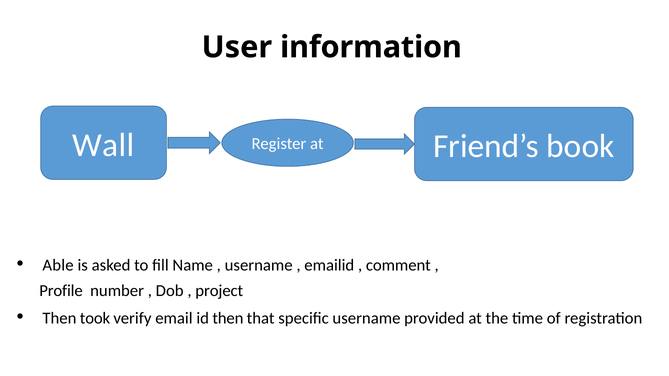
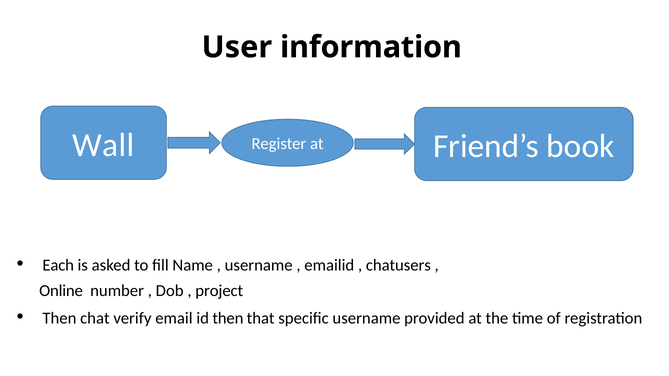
Able: Able -> Each
comment: comment -> chatusers
Profile: Profile -> Online
took: took -> chat
